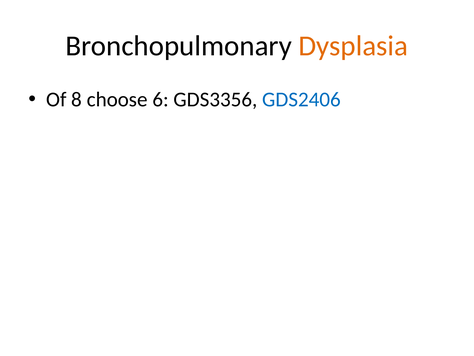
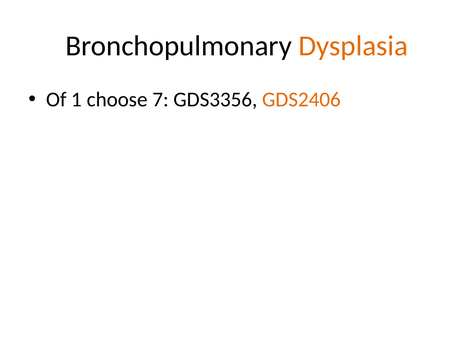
8: 8 -> 1
6: 6 -> 7
GDS2406 colour: blue -> orange
